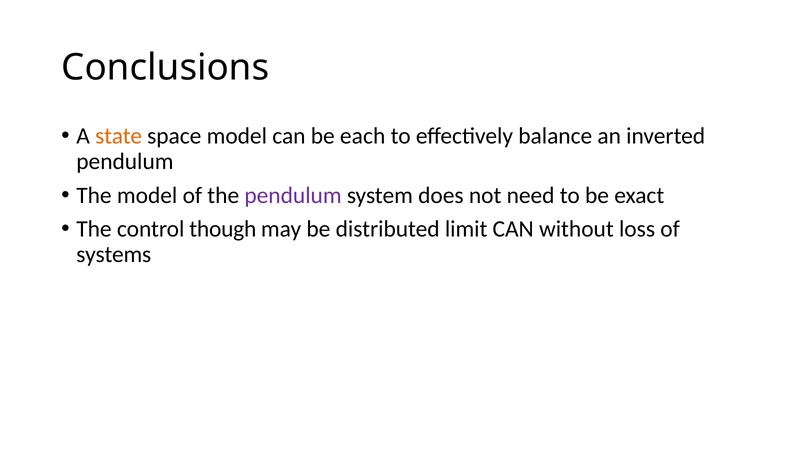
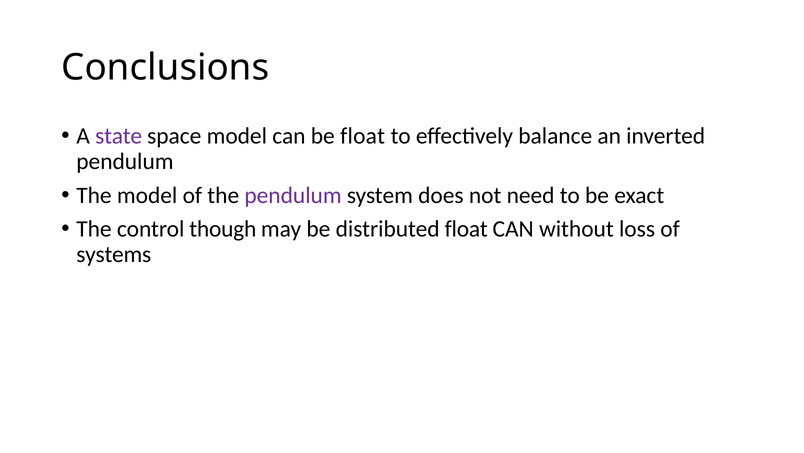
state colour: orange -> purple
be each: each -> float
distributed limit: limit -> float
